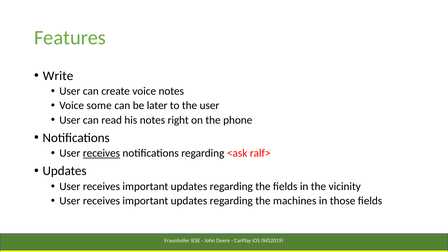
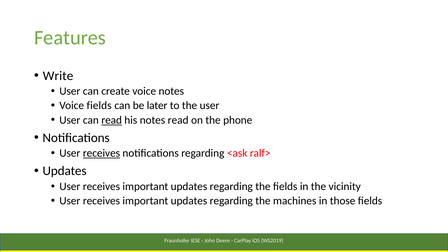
Voice some: some -> fields
read at (112, 120) underline: none -> present
notes right: right -> read
